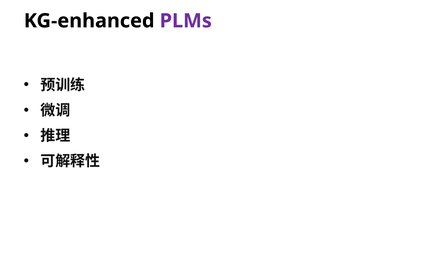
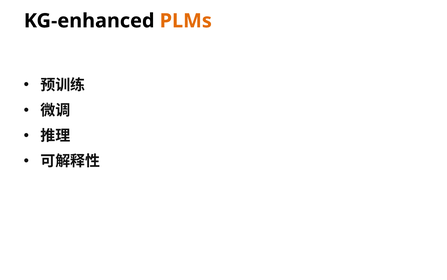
PLMs colour: purple -> orange
